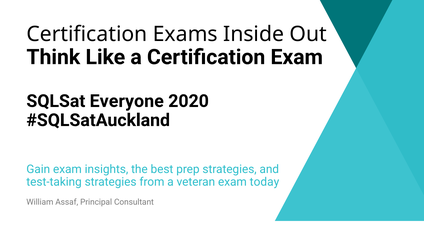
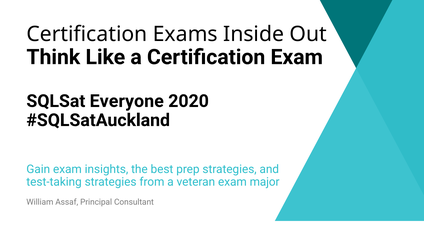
today: today -> major
